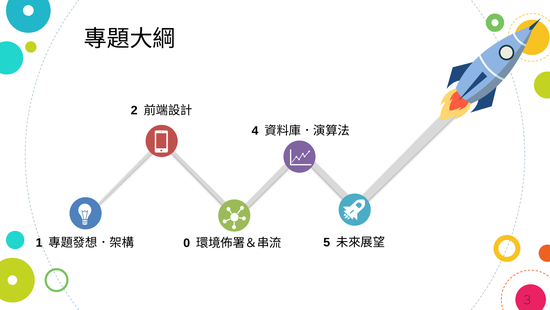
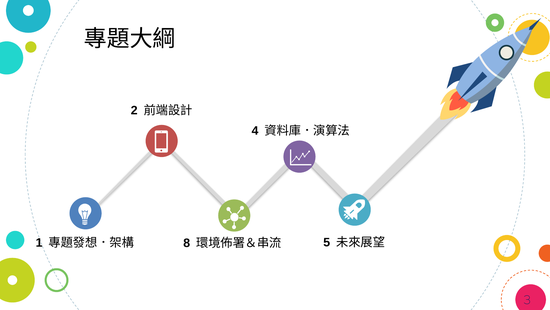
0: 0 -> 8
